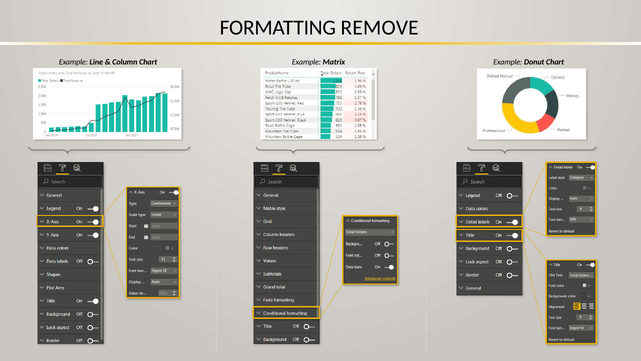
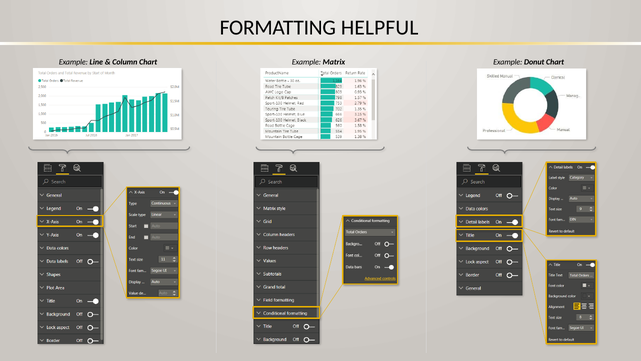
REMOVE: REMOVE -> HELPFUL
